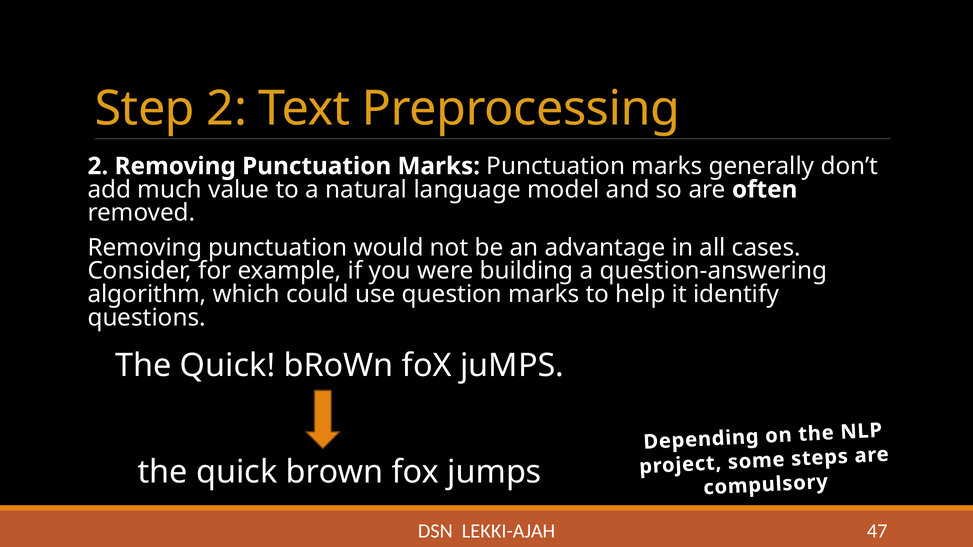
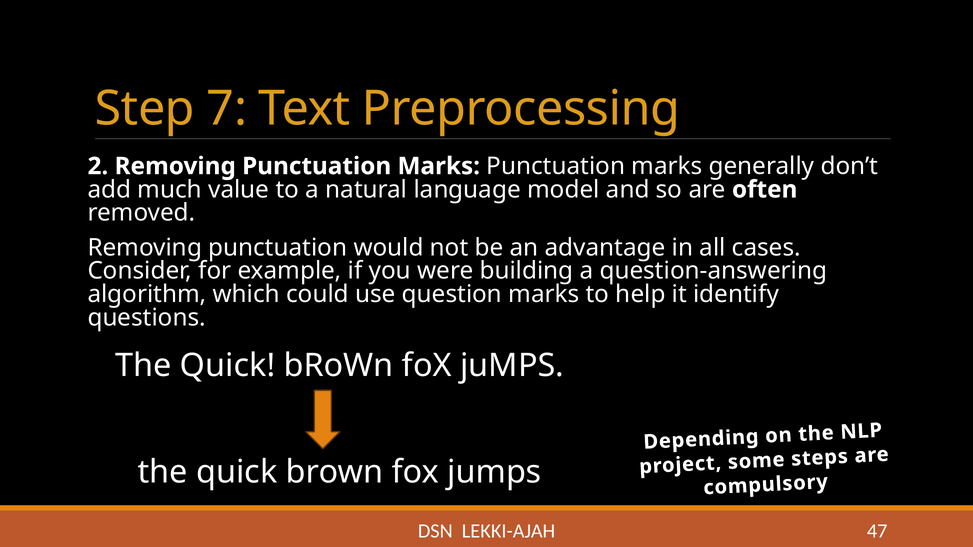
Step 2: 2 -> 7
